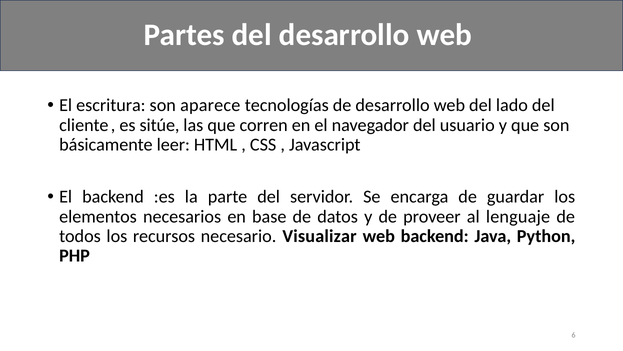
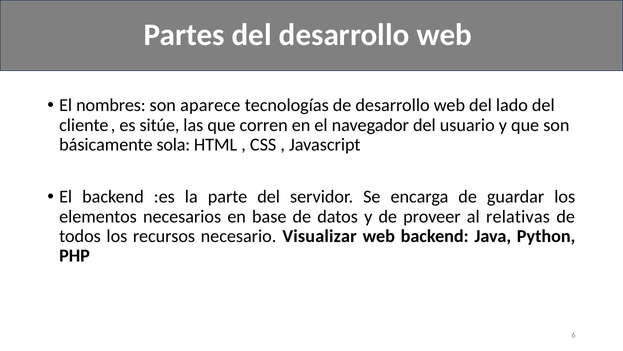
escritura: escritura -> nombres
leer: leer -> sola
lenguaje: lenguaje -> relativas
